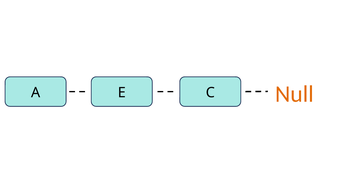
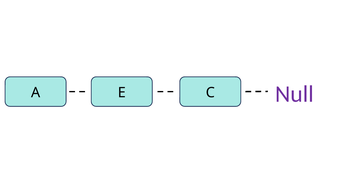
Null colour: orange -> purple
